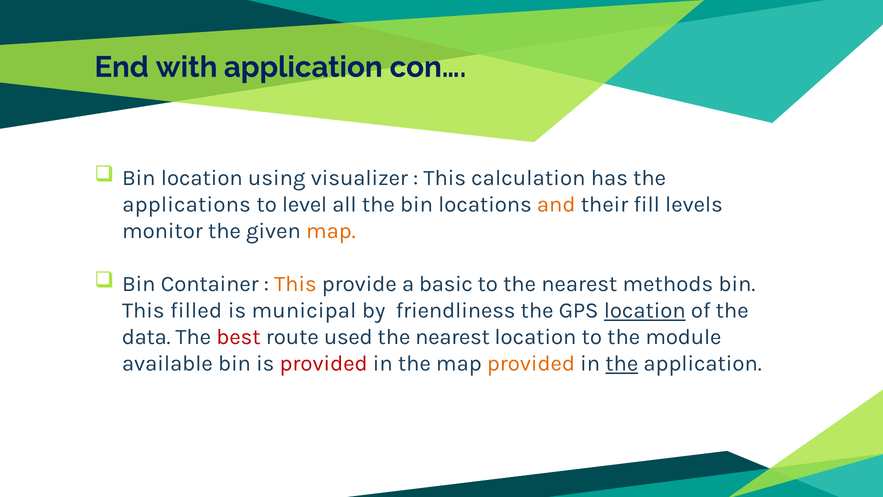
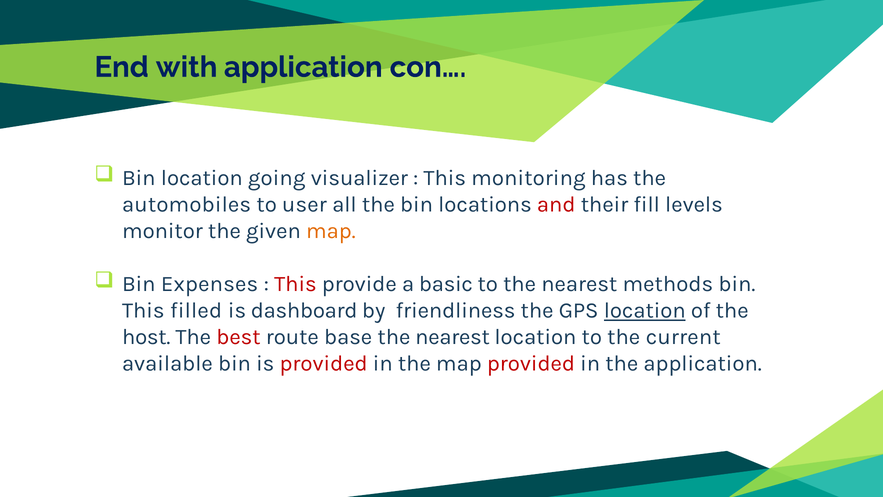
using: using -> going
calculation: calculation -> monitoring
applications: applications -> automobiles
level: level -> user
and colour: orange -> red
Container: Container -> Expenses
This at (295, 284) colour: orange -> red
municipal: municipal -> dashboard
data: data -> host
used: used -> base
module: module -> current
provided at (531, 363) colour: orange -> red
the at (622, 363) underline: present -> none
